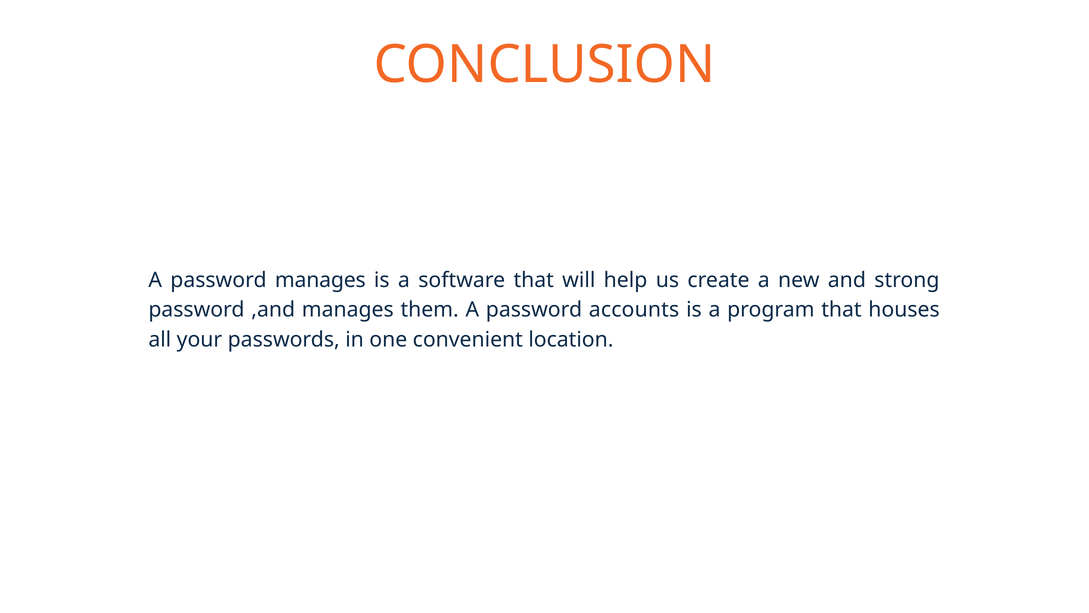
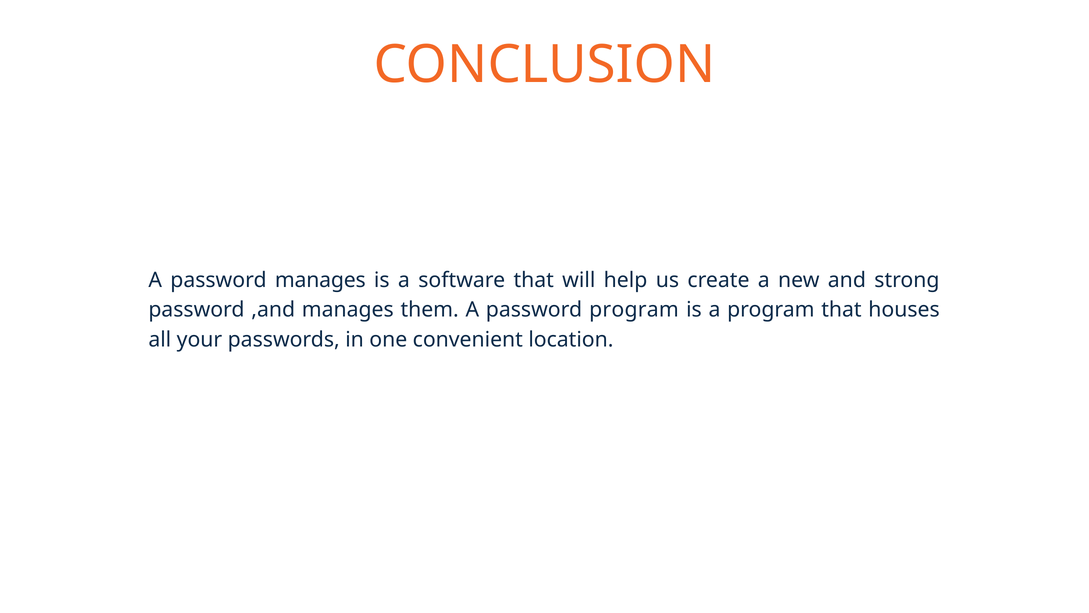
password accounts: accounts -> program
